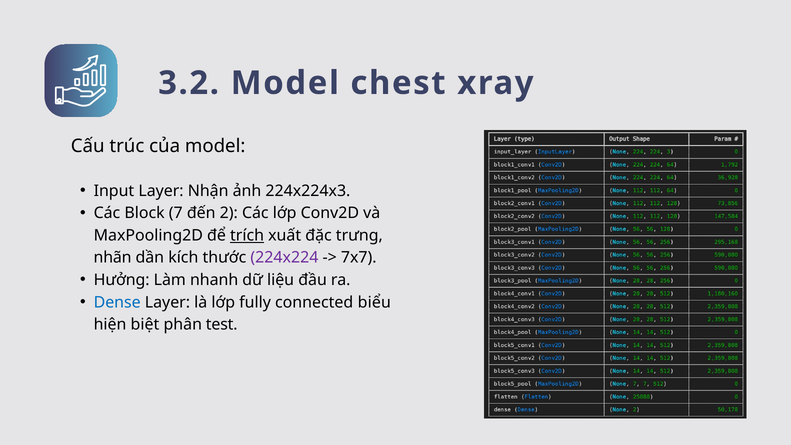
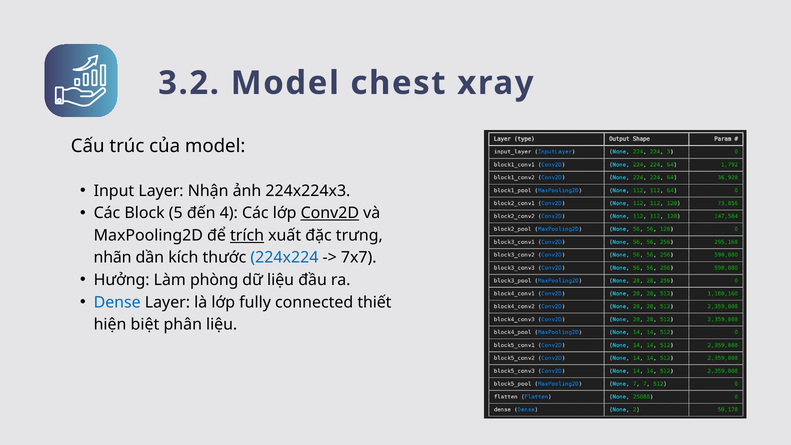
7: 7 -> 5
2: 2 -> 4
Conv2D underline: none -> present
224x224 colour: purple -> blue
nhanh: nhanh -> phòng
biểu: biểu -> thiết
phân test: test -> liệu
